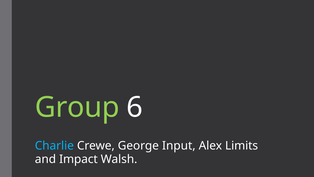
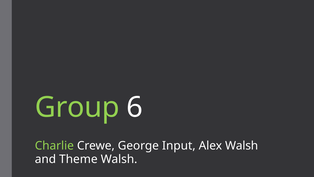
Charlie colour: light blue -> light green
Alex Limits: Limits -> Walsh
Impact: Impact -> Theme
